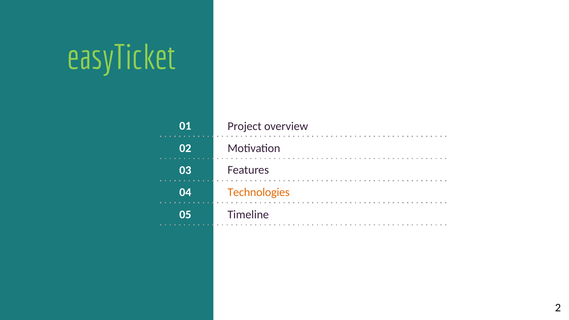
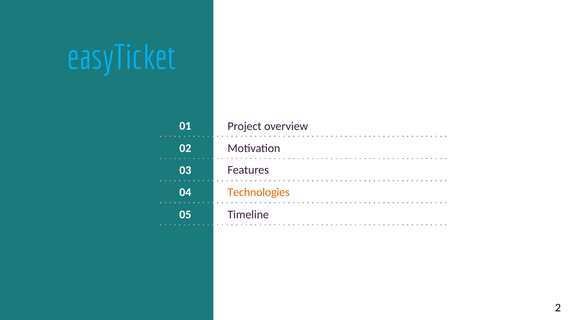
easyTicket colour: light green -> light blue
